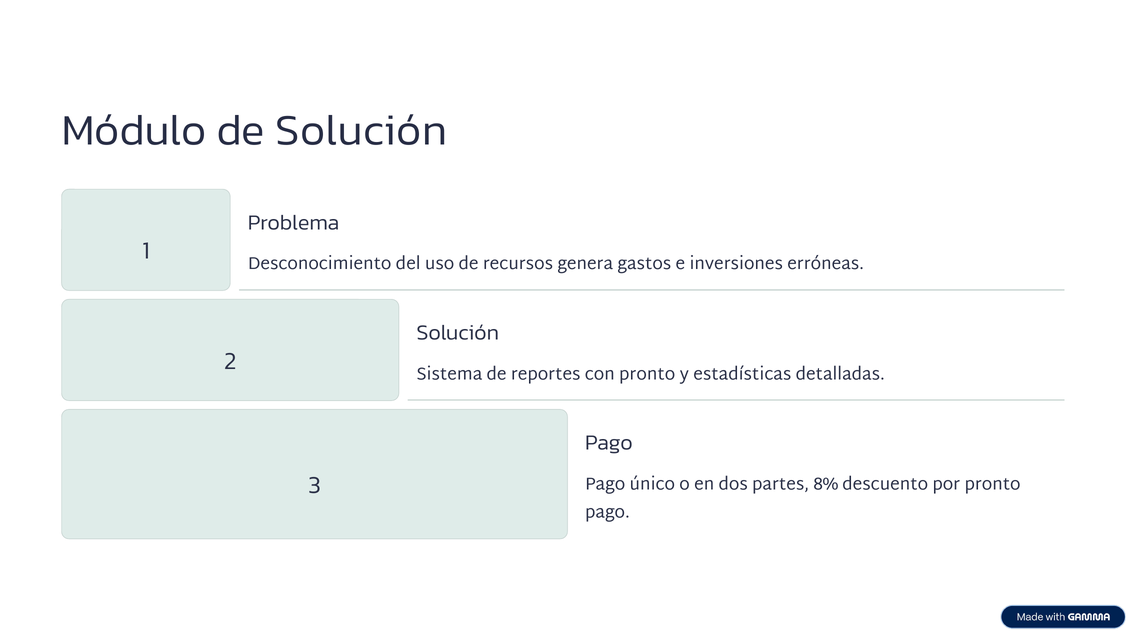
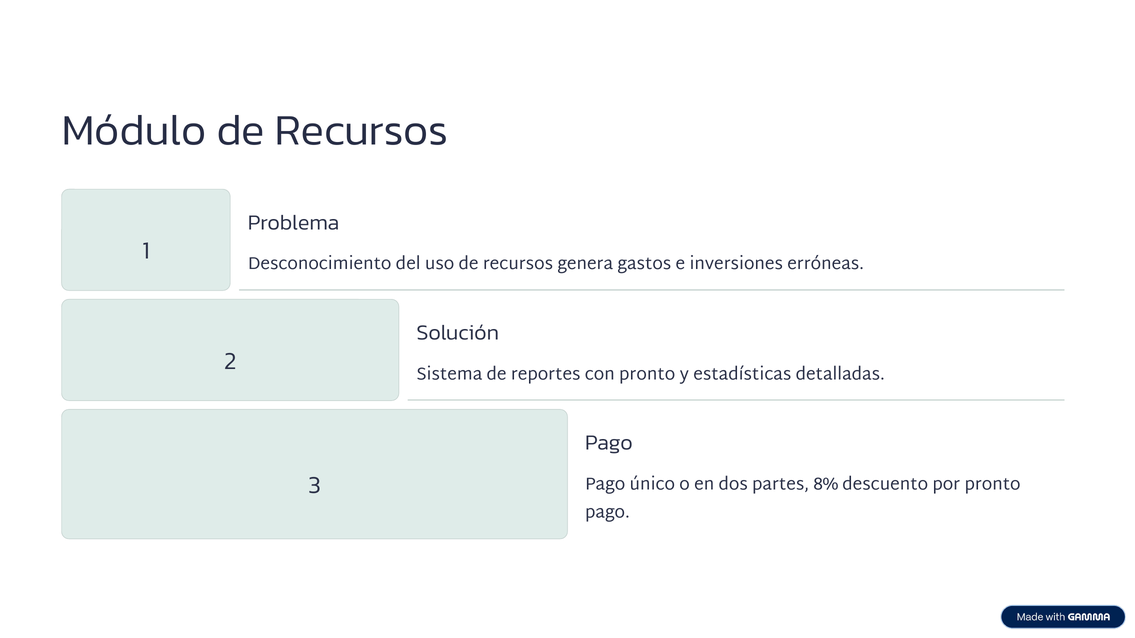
Módulo de Solución: Solución -> Recursos
